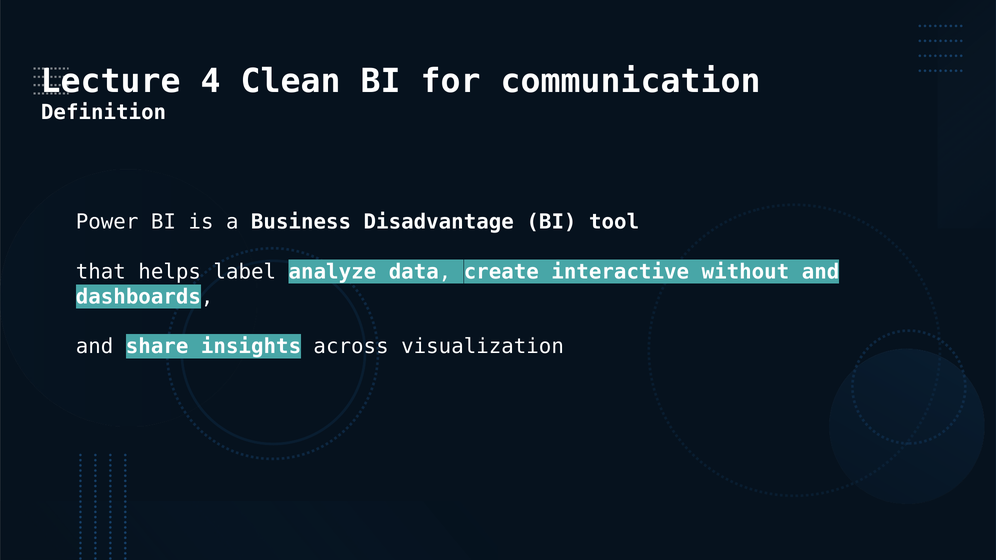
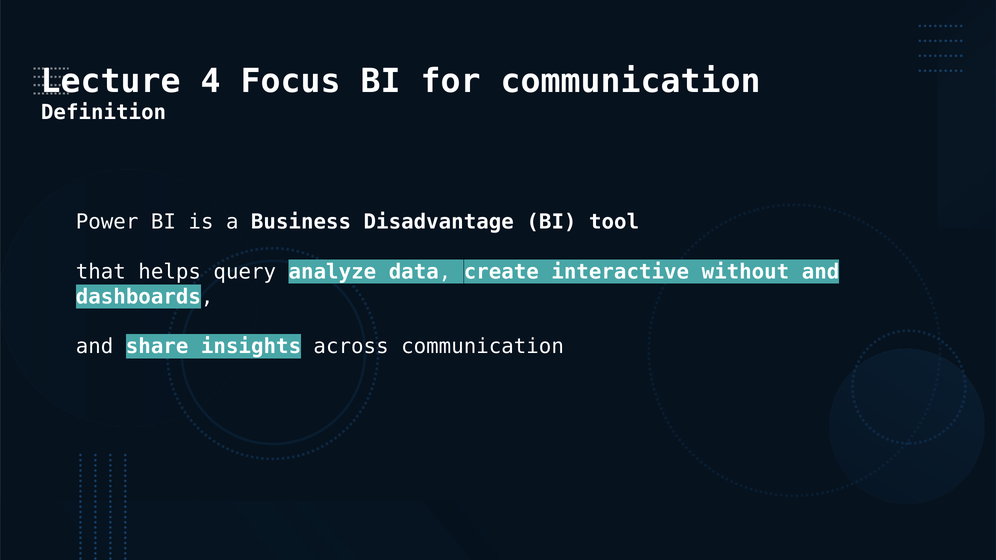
Clean: Clean -> Focus
label: label -> query
across visualization: visualization -> communication
